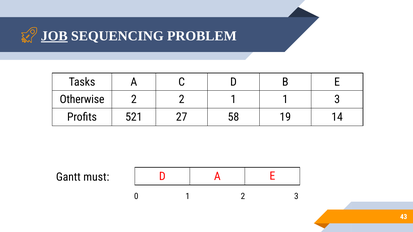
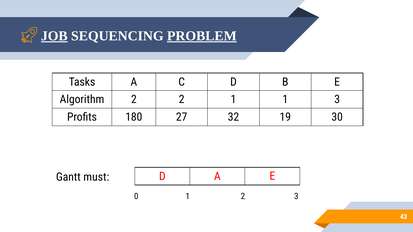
PROBLEM underline: none -> present
Otherwise: Otherwise -> Algorithm
521: 521 -> 180
58: 58 -> 32
14: 14 -> 30
